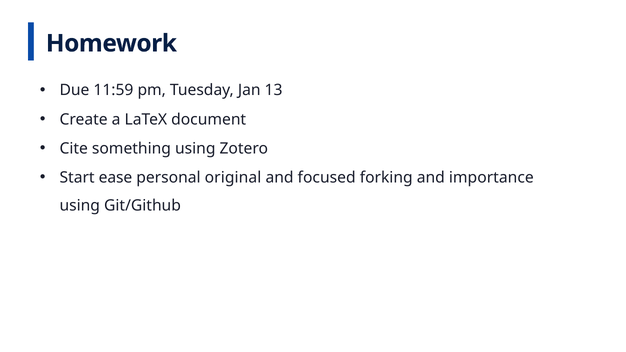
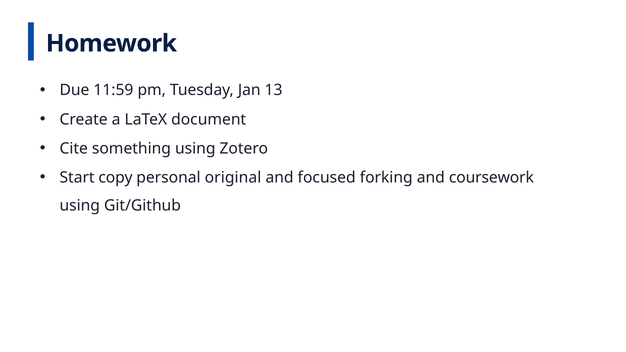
ease: ease -> copy
importance: importance -> coursework
